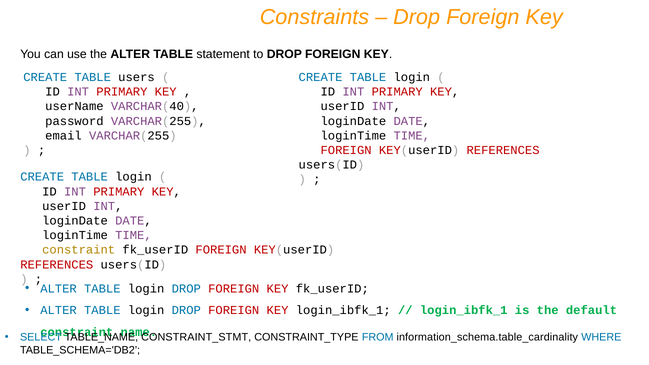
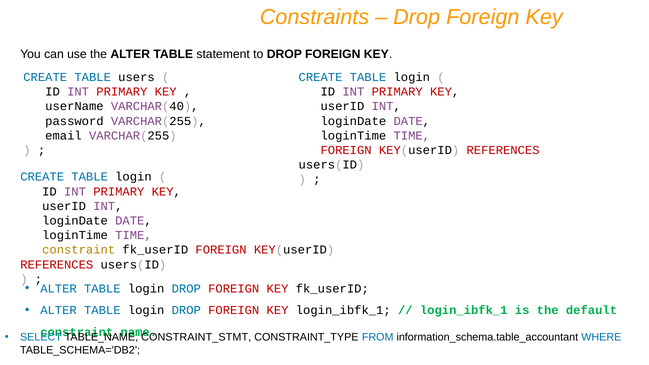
information_schema.table_cardinality: information_schema.table_cardinality -> information_schema.table_accountant
